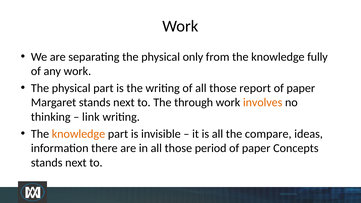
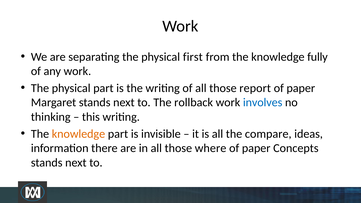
only: only -> first
through: through -> rollback
involves colour: orange -> blue
link: link -> this
period: period -> where
